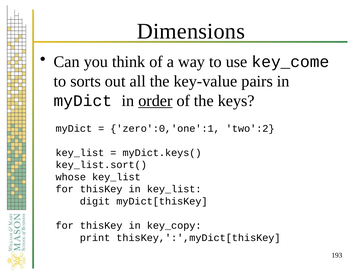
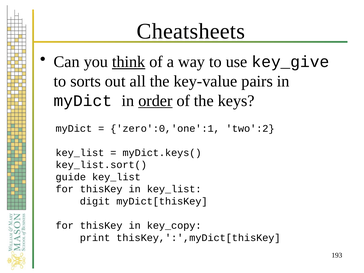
Dimensions: Dimensions -> Cheatsheets
think underline: none -> present
key_come: key_come -> key_give
whose: whose -> guide
